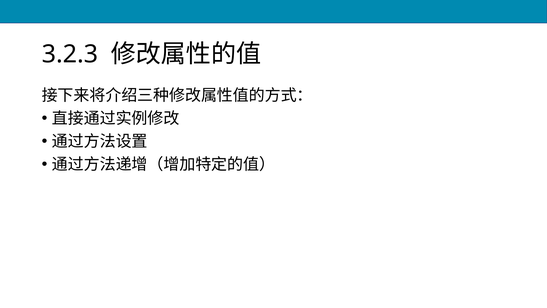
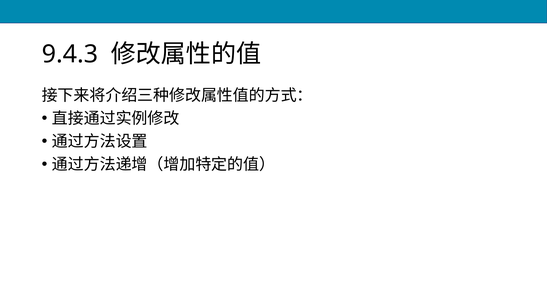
3.2.3: 3.2.3 -> 9.4.3
